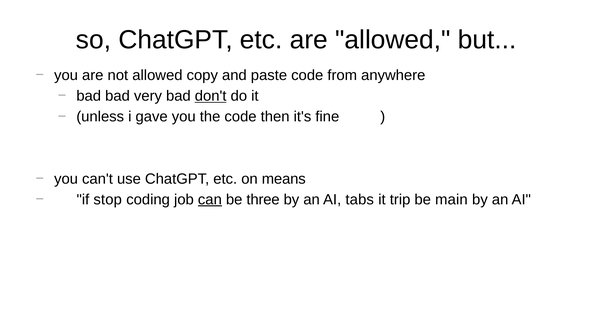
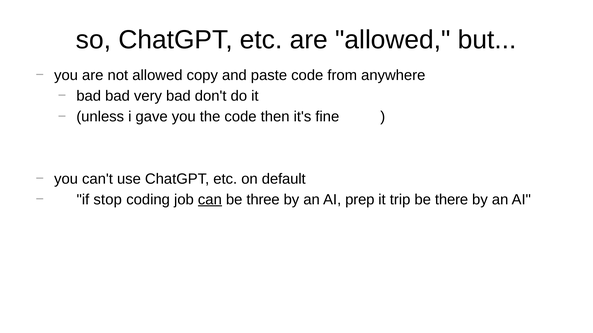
don't underline: present -> none
means: means -> default
tabs: tabs -> prep
main: main -> there
